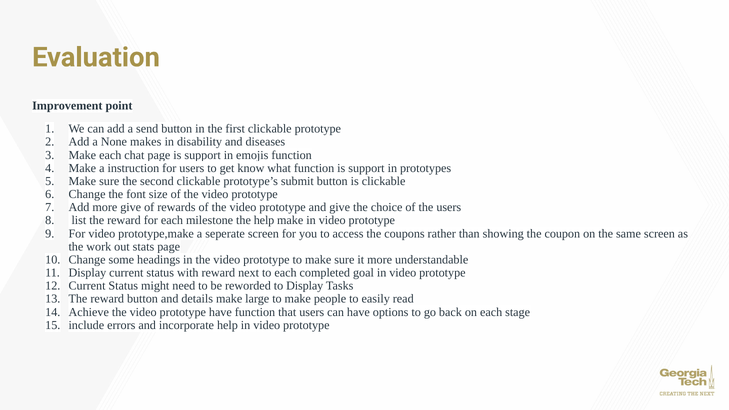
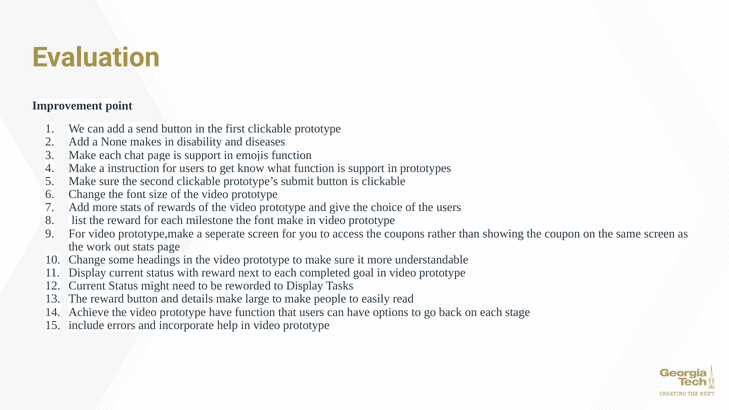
more give: give -> stats
milestone the help: help -> font
